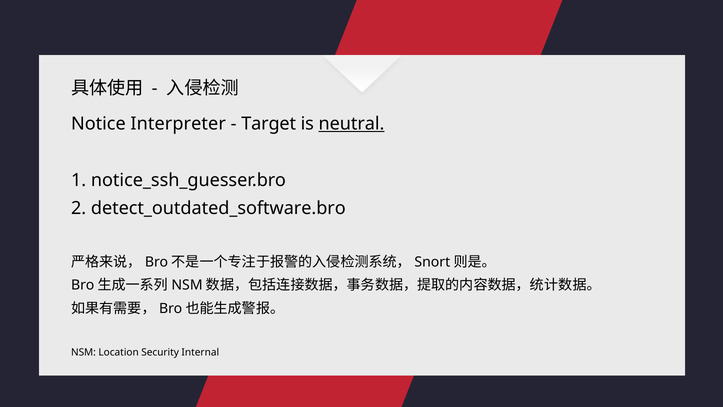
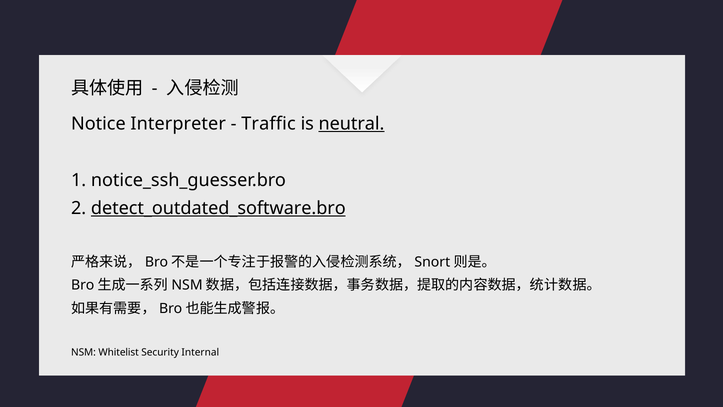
Target: Target -> Traffic
detect_outdated_software.bro underline: none -> present
Location: Location -> Whitelist
